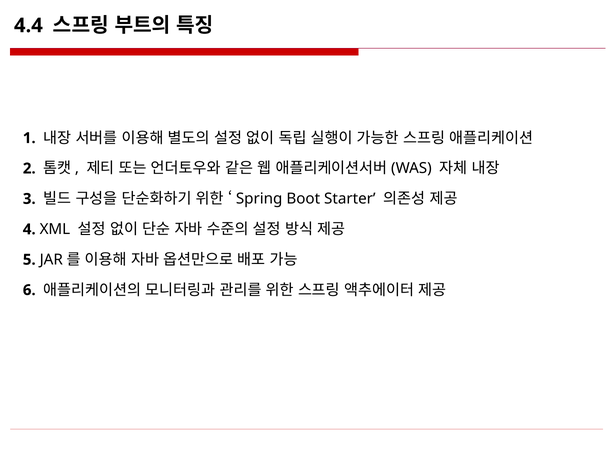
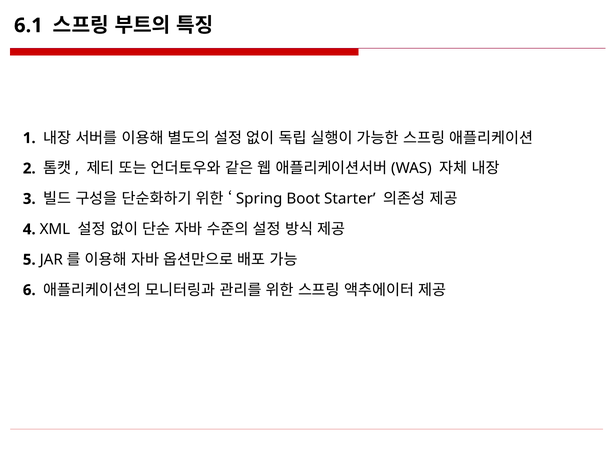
4.4: 4.4 -> 6.1
